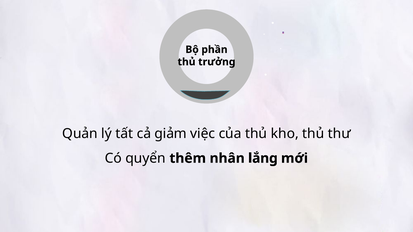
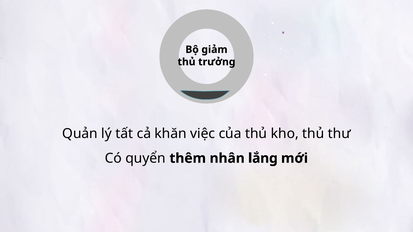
phần: phần -> giảm
giảm: giảm -> khăn
